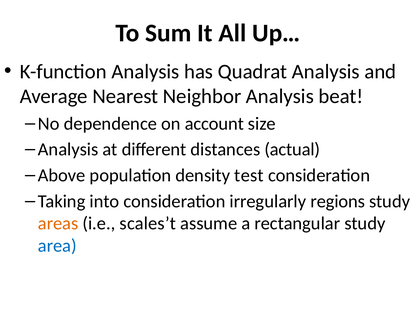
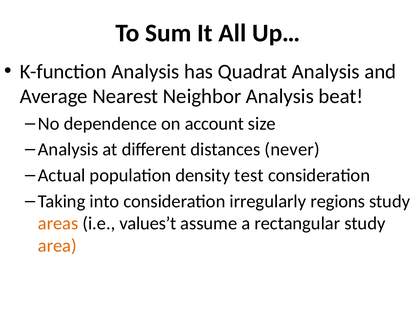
actual: actual -> never
Above: Above -> Actual
scales’t: scales’t -> values’t
area colour: blue -> orange
